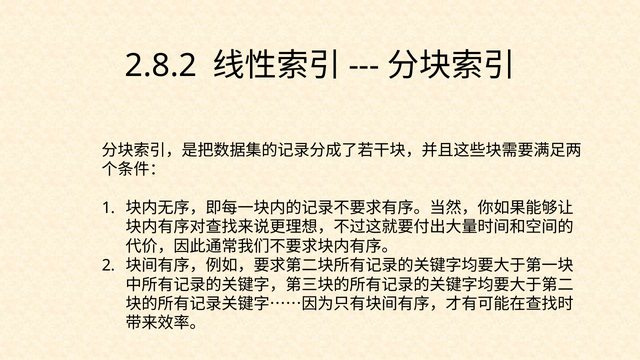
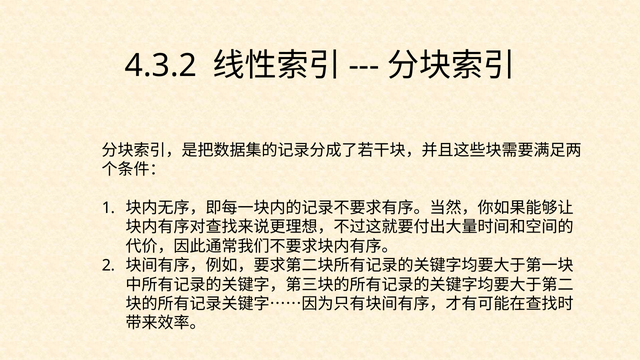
2.8.2: 2.8.2 -> 4.3.2
